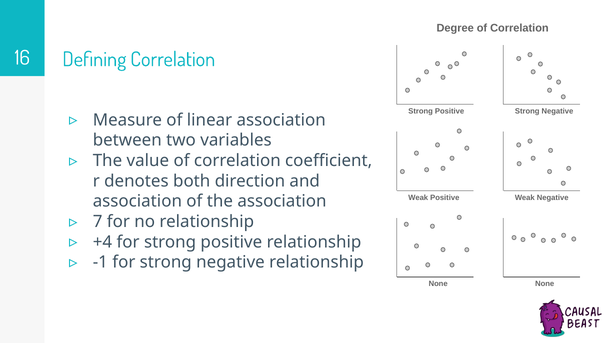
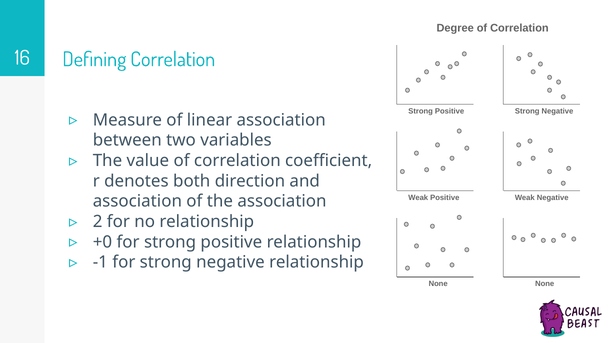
7: 7 -> 2
+4: +4 -> +0
